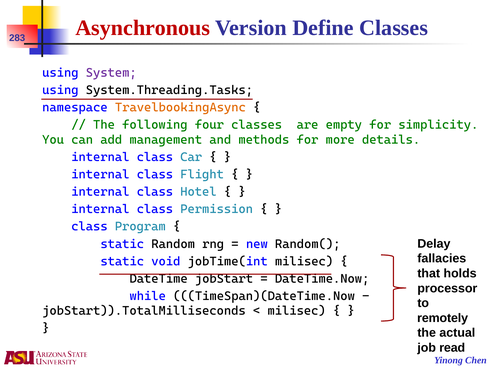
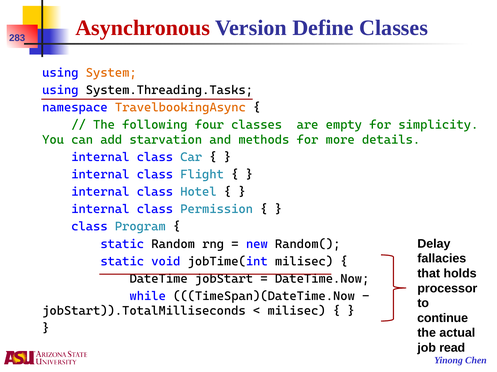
System colour: purple -> orange
management: management -> starvation
remotely: remotely -> continue
